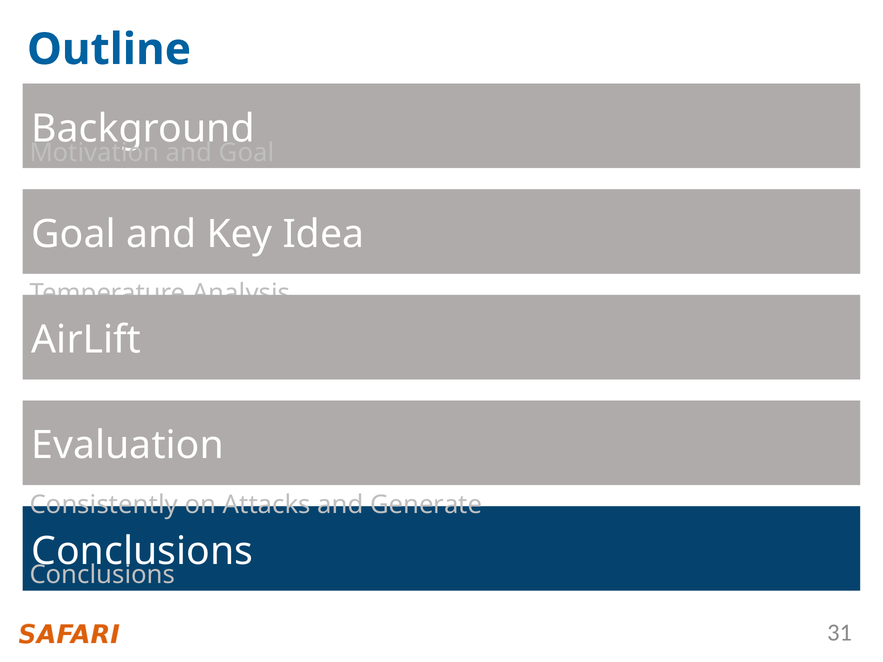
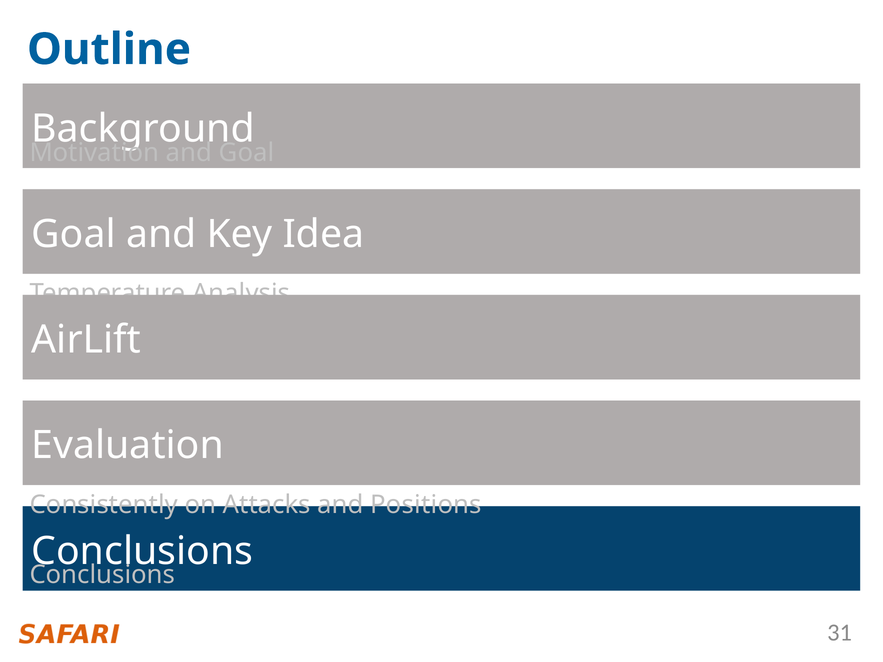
Generate: Generate -> Positions
